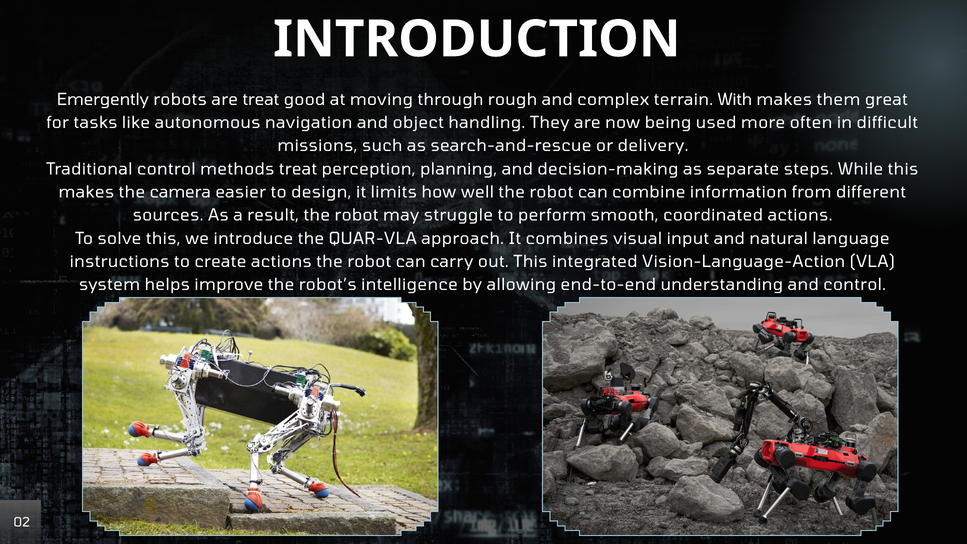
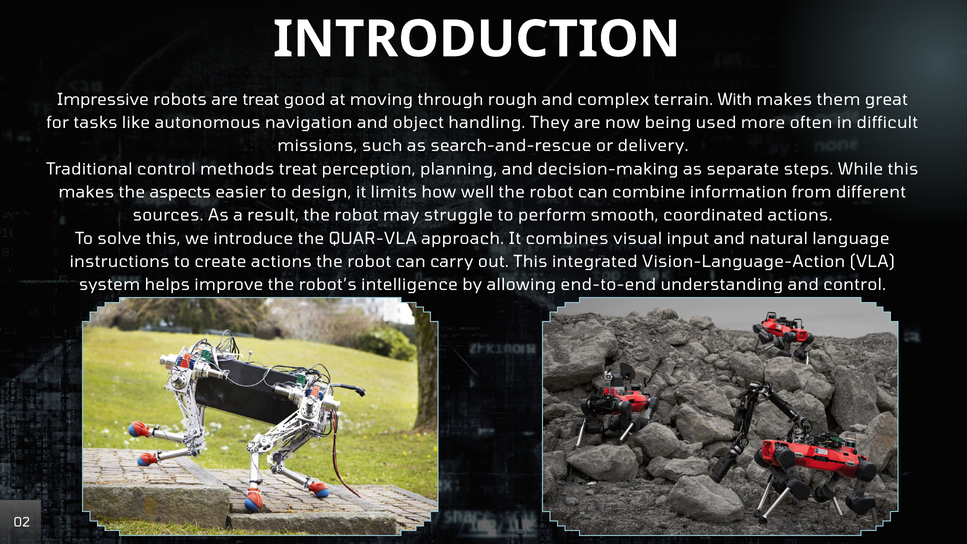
Emergently: Emergently -> Impressive
camera: camera -> aspects
